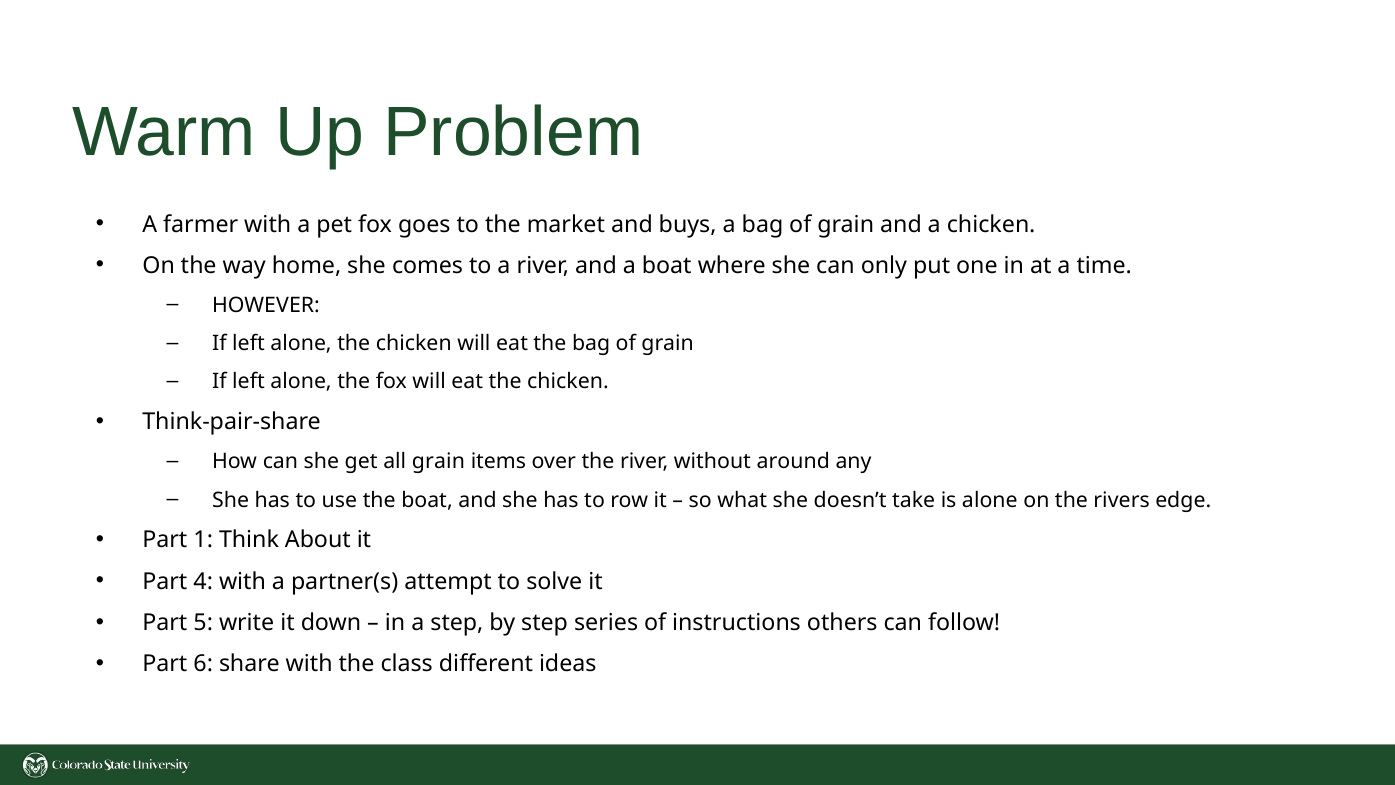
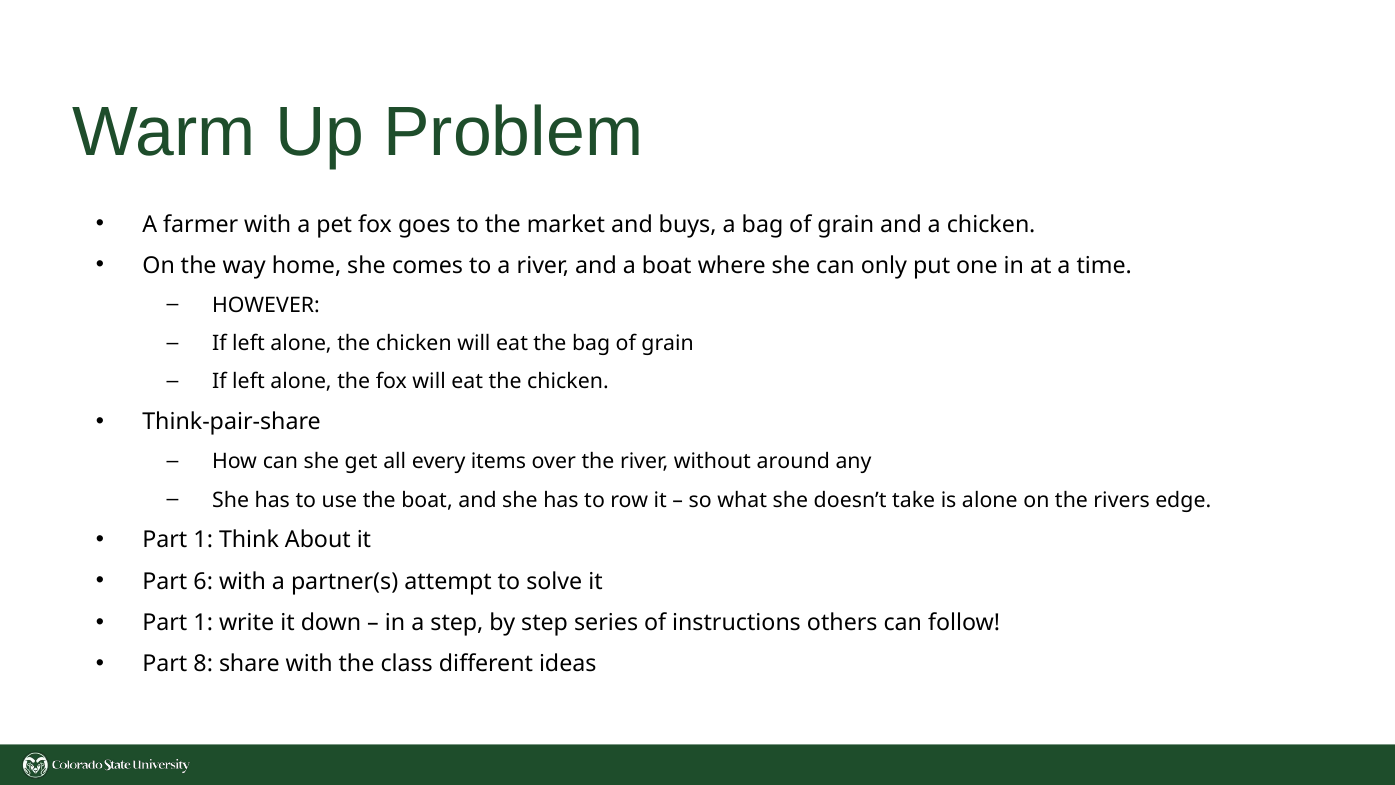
all grain: grain -> every
4: 4 -> 6
5 at (203, 622): 5 -> 1
6: 6 -> 8
